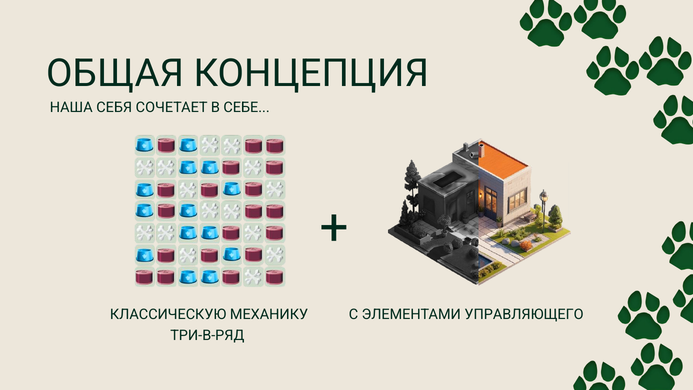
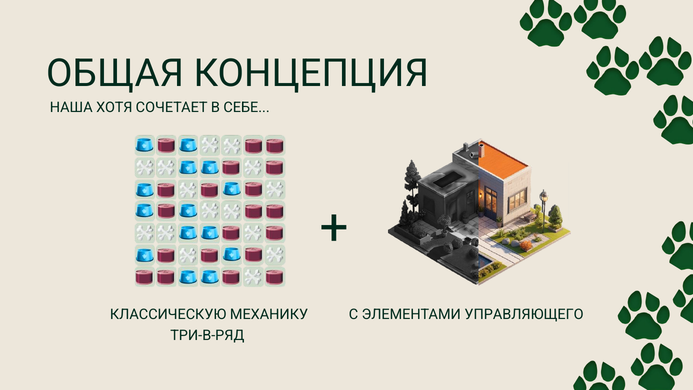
СЕБЯ: СЕБЯ -> ХОТЯ
